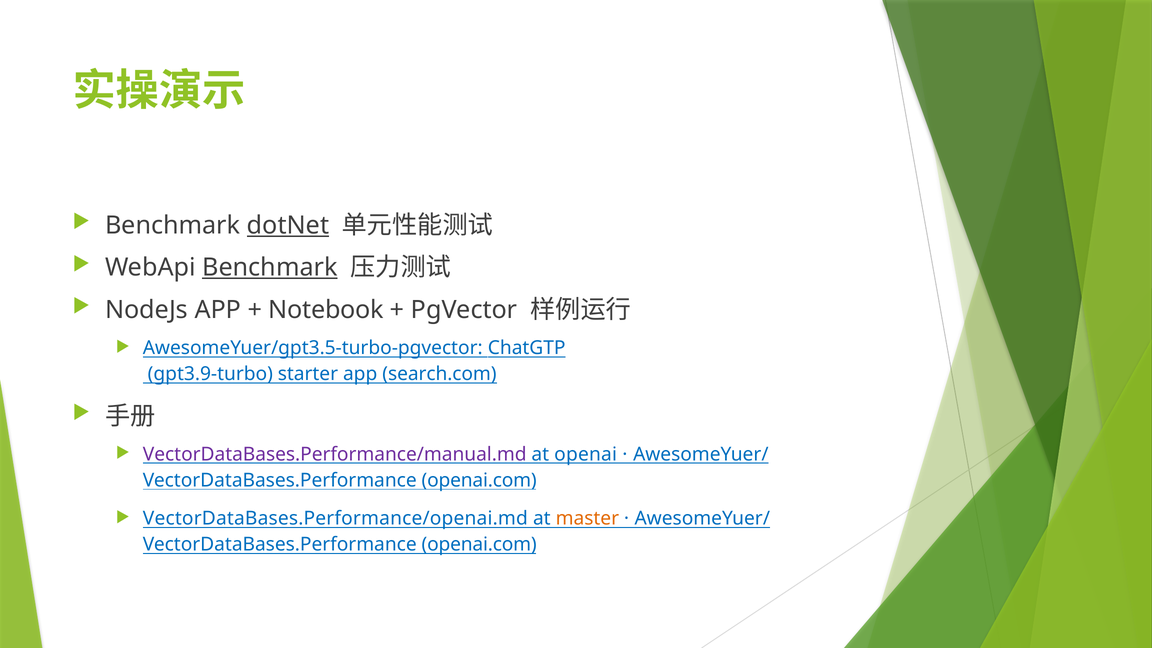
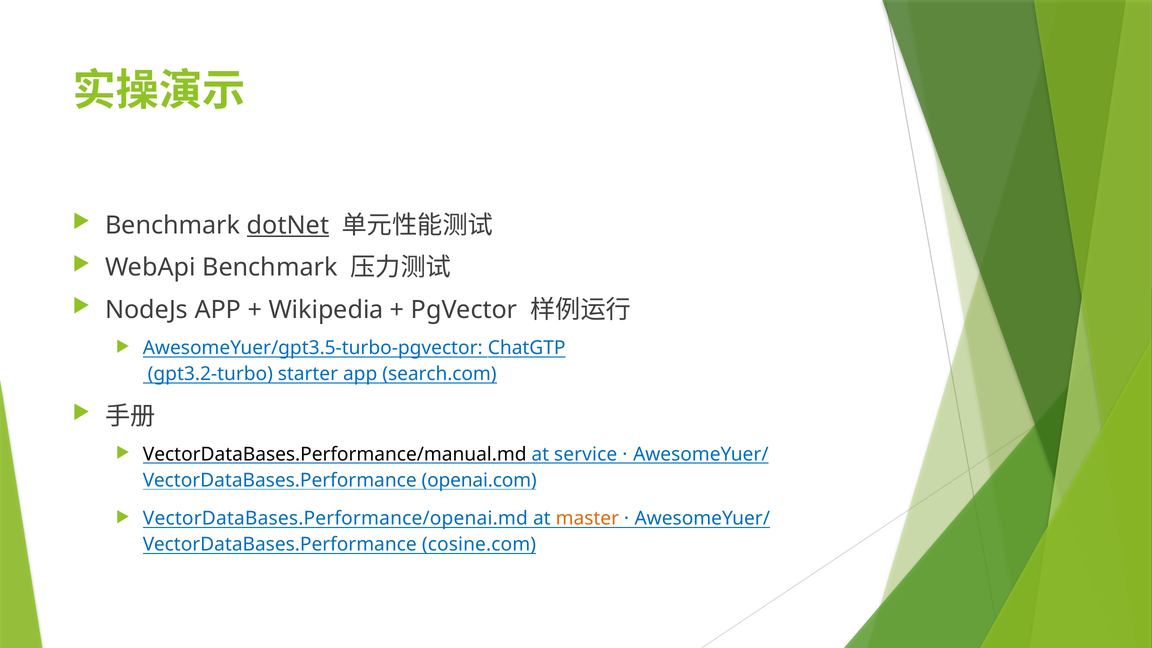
Benchmark at (270, 268) underline: present -> none
Notebook: Notebook -> Wikipedia
gpt3.9-turbo: gpt3.9-turbo -> gpt3.2-turbo
VectorDataBases.Performance/manual.md colour: purple -> black
openai: openai -> service
openai.com at (479, 545): openai.com -> cosine.com
